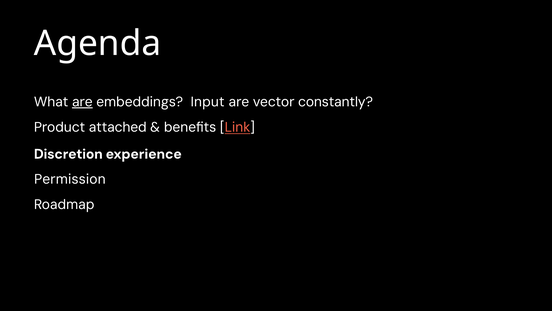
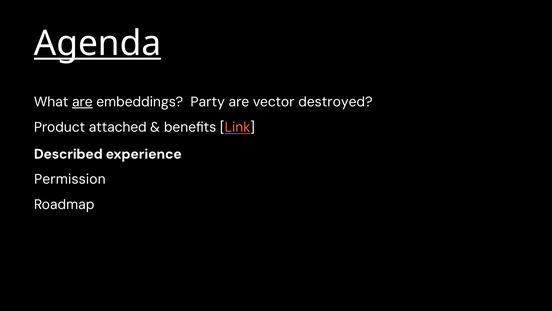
Agenda underline: none -> present
Input: Input -> Party
constantly: constantly -> destroyed
Discretion: Discretion -> Described
